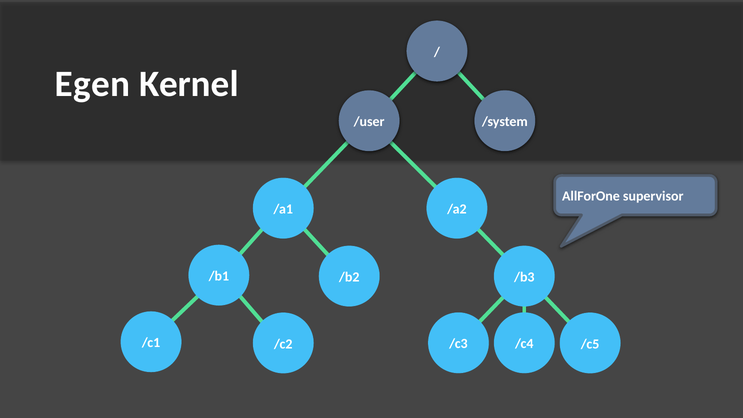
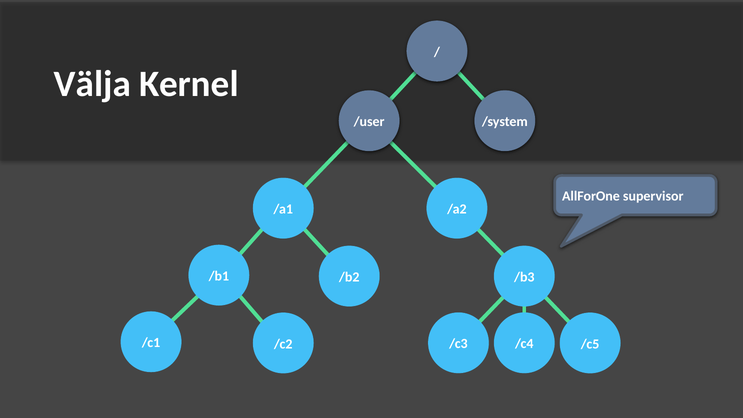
Egen: Egen -> Välja
